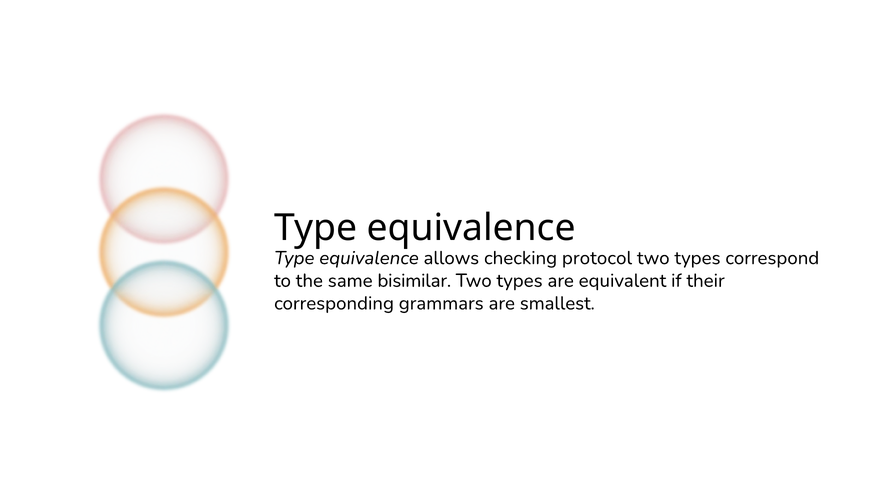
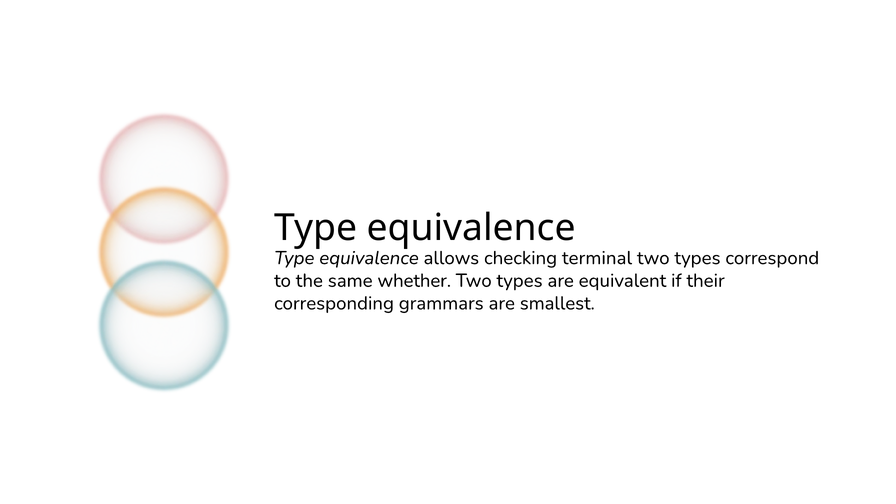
protocol: protocol -> terminal
bisimilar: bisimilar -> whether
